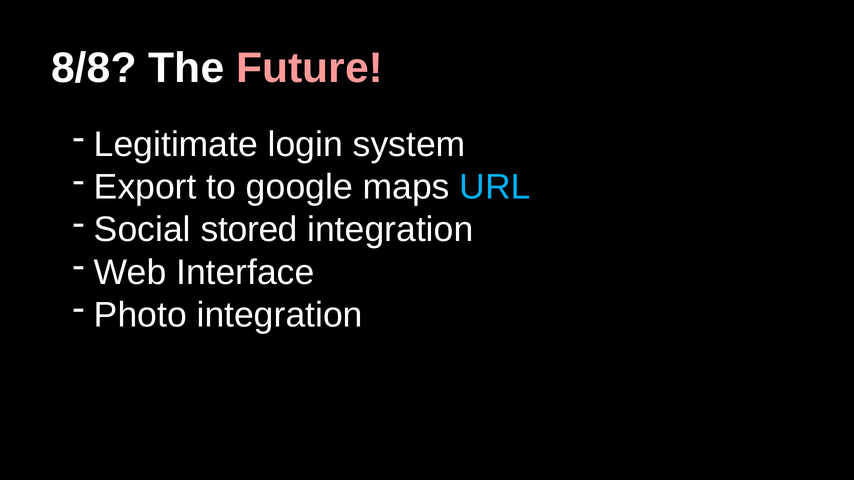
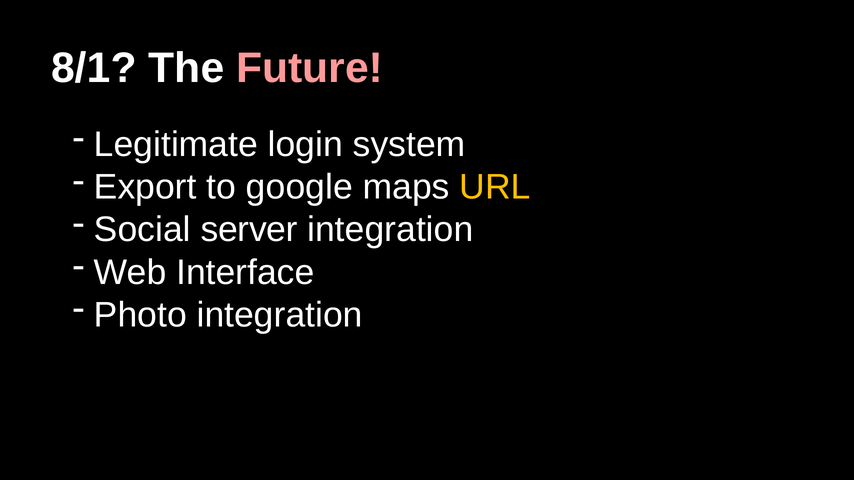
8/8: 8/8 -> 8/1
URL colour: light blue -> yellow
stored: stored -> server
